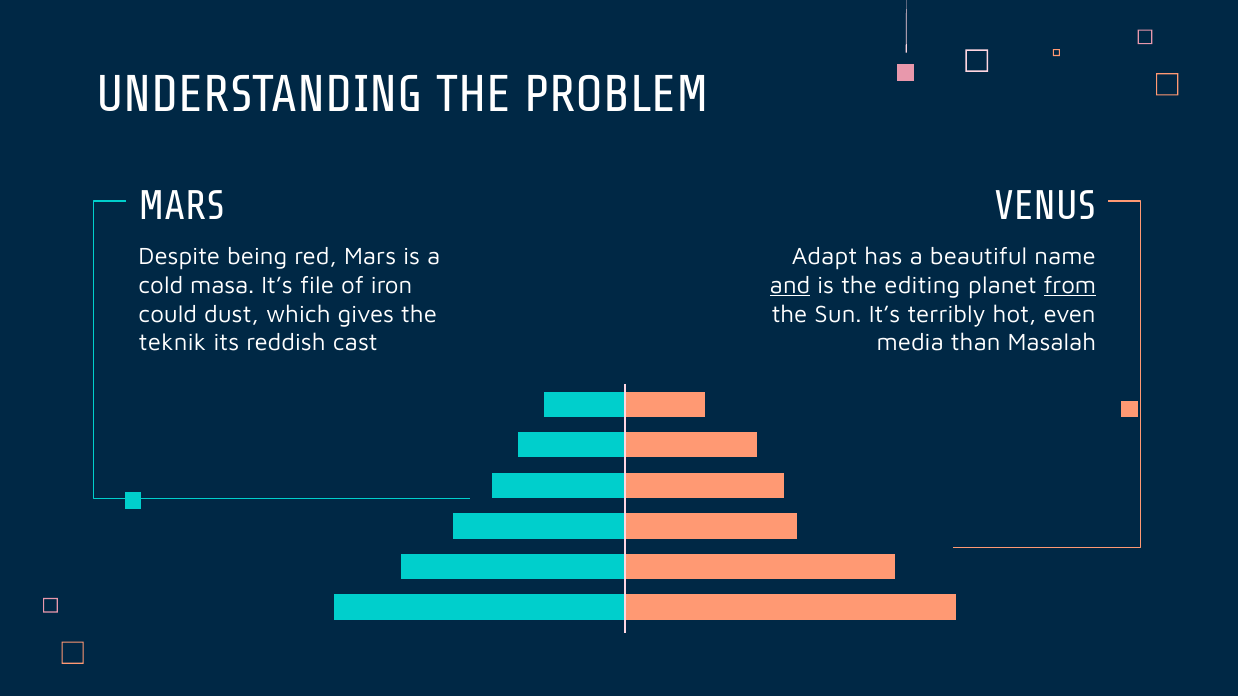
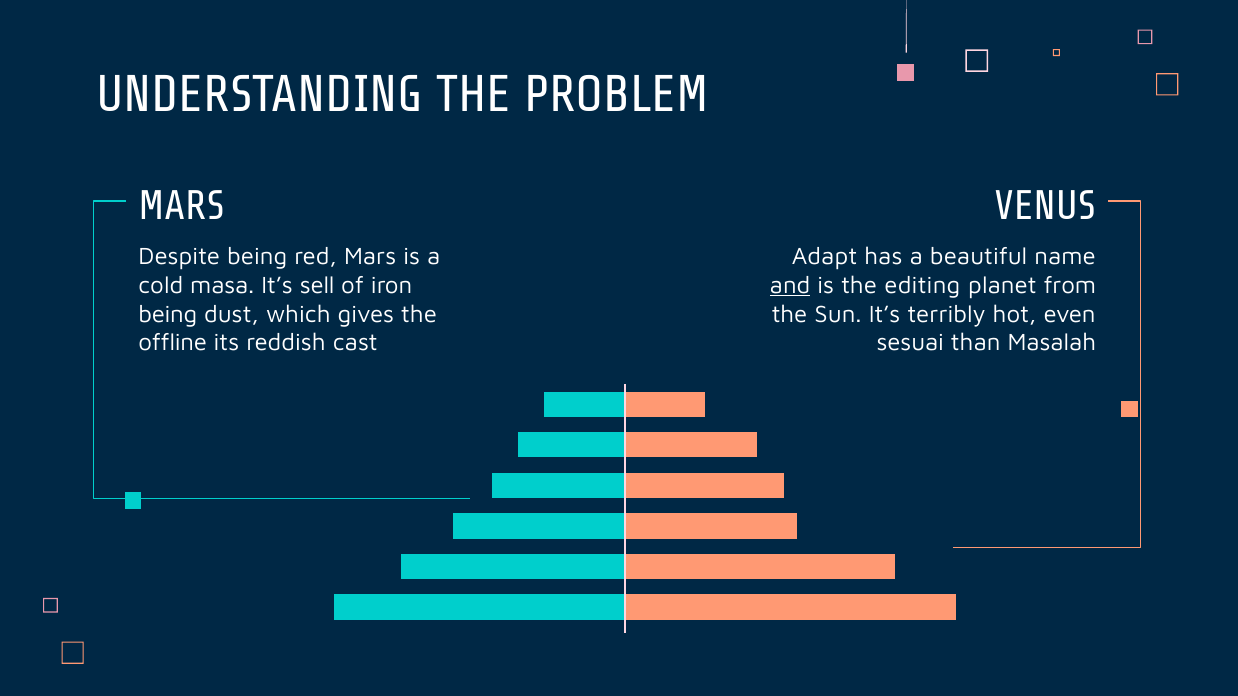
file: file -> sell
from underline: present -> none
could at (168, 314): could -> being
teknik: teknik -> offline
media: media -> sesuai
